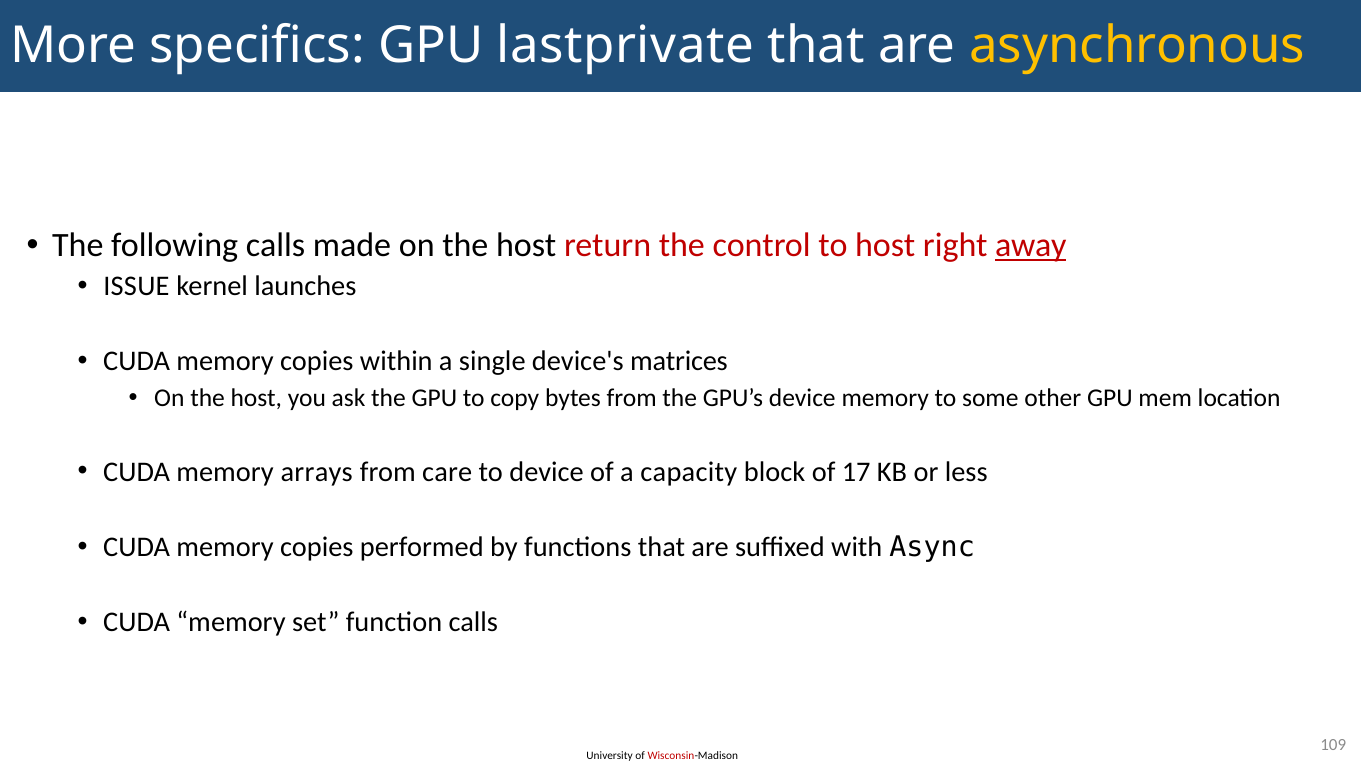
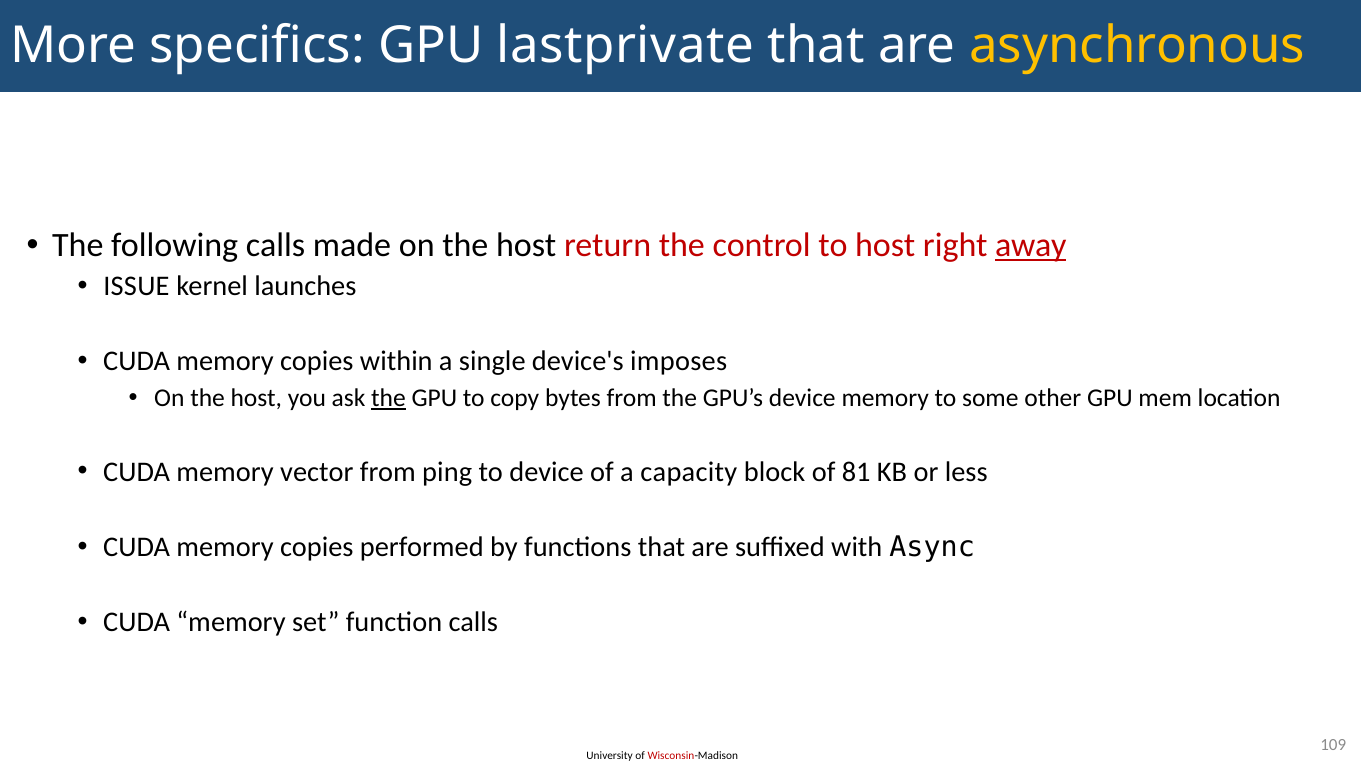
matrices: matrices -> imposes
the at (388, 398) underline: none -> present
arrays: arrays -> vector
care: care -> ping
17: 17 -> 81
